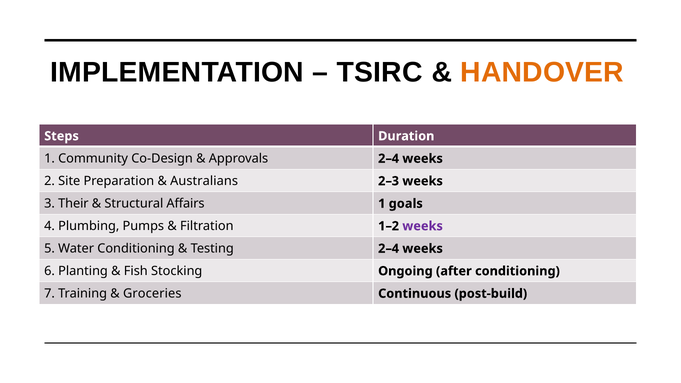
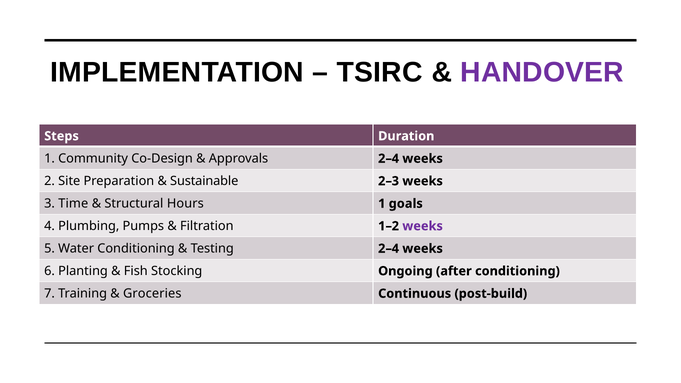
HANDOVER colour: orange -> purple
Australians: Australians -> Sustainable
Their: Their -> Time
Affairs: Affairs -> Hours
